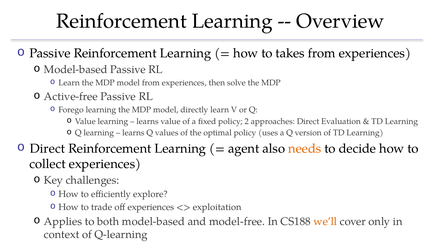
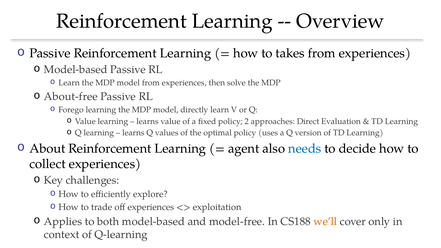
Active-free: Active-free -> About-free
Direct at (47, 148): Direct -> About
needs colour: orange -> blue
